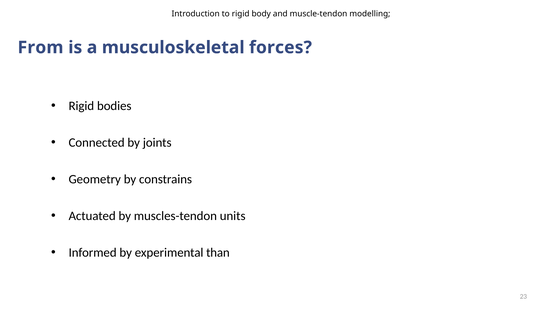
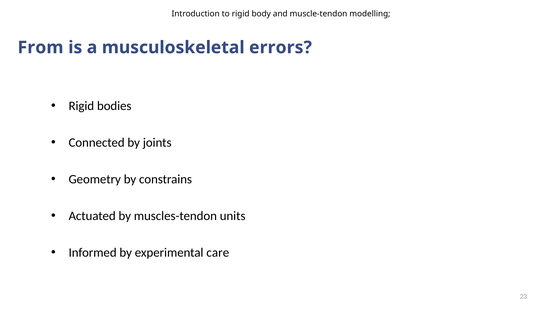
forces: forces -> errors
than: than -> care
